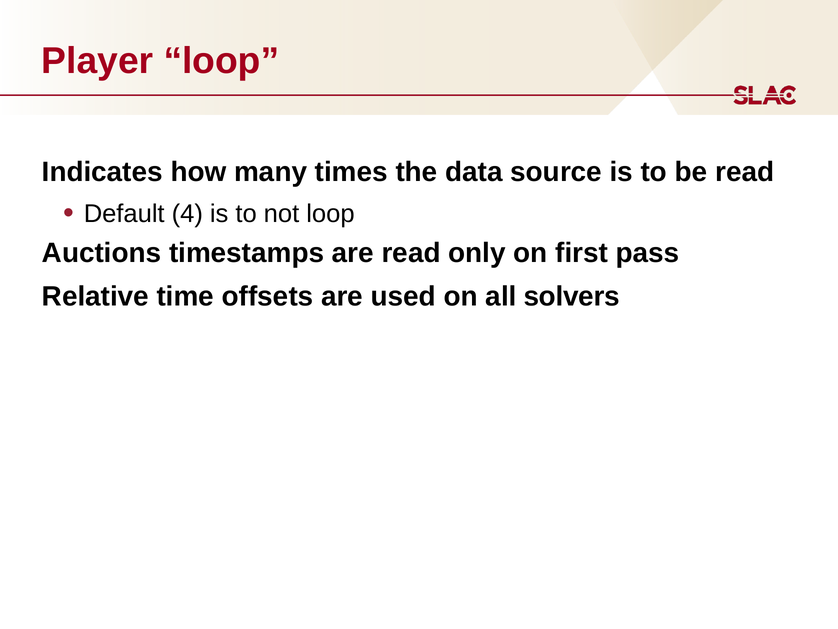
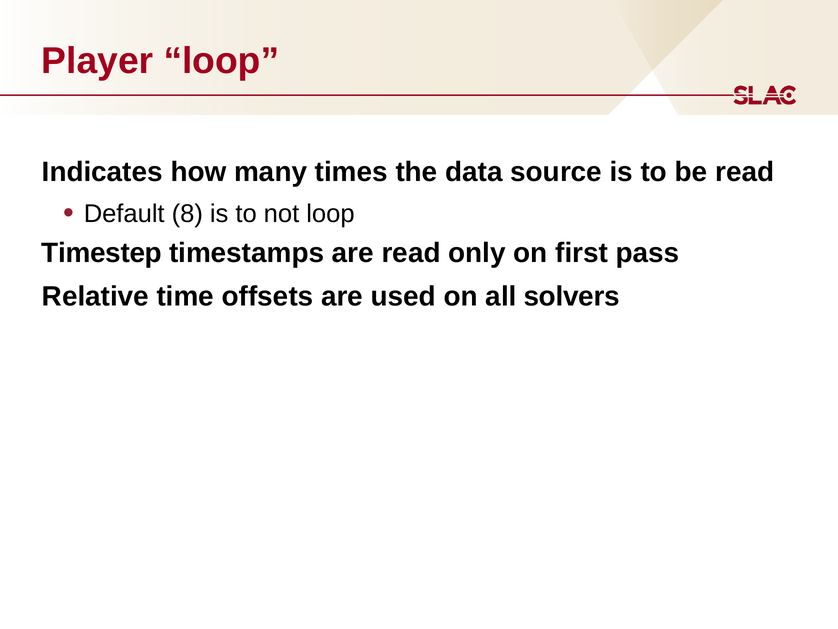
4: 4 -> 8
Auctions: Auctions -> Timestep
